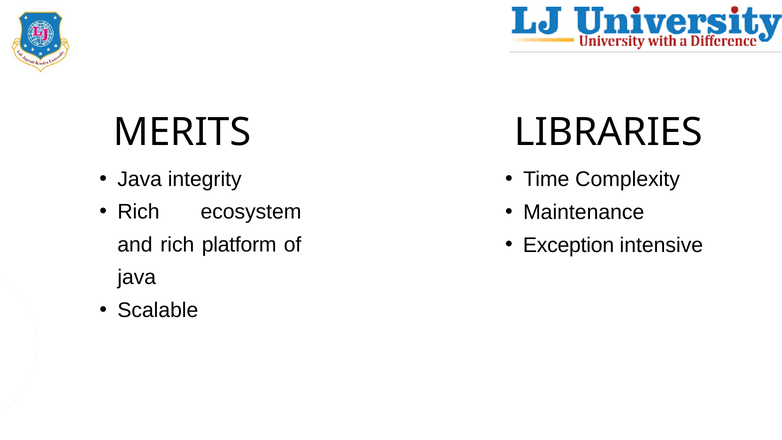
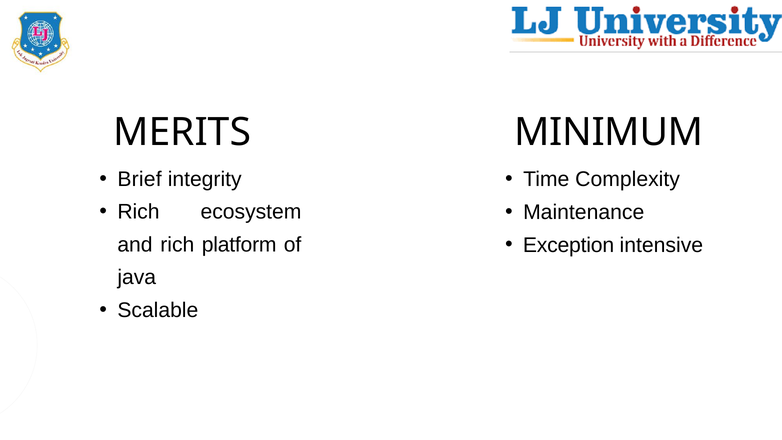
LIBRARIES: LIBRARIES -> MINIMUM
Java at (140, 179): Java -> Brief
